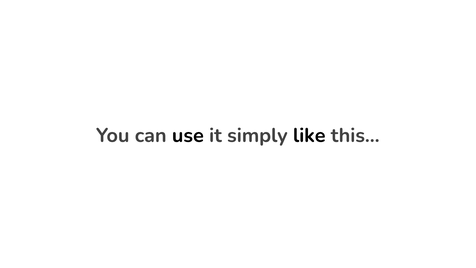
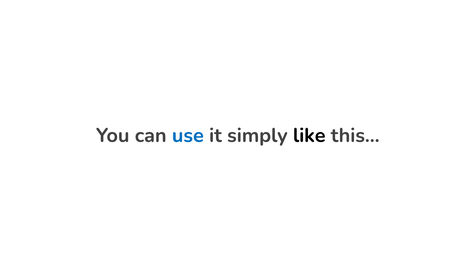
use colour: black -> blue
